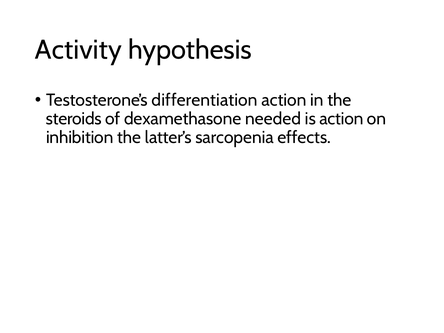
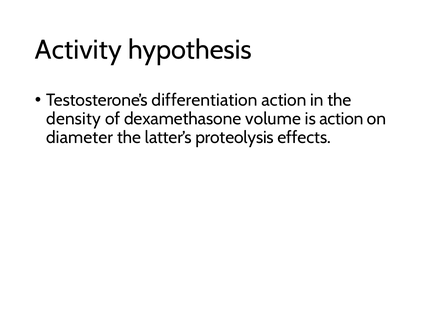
steroids: steroids -> density
needed: needed -> volume
inhibition: inhibition -> diameter
sarcopenia: sarcopenia -> proteolysis
